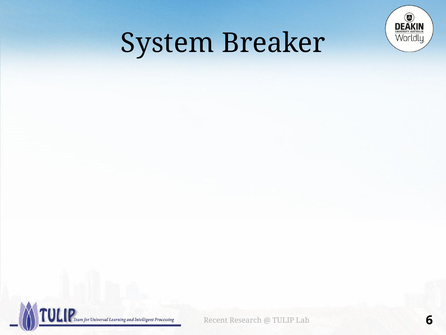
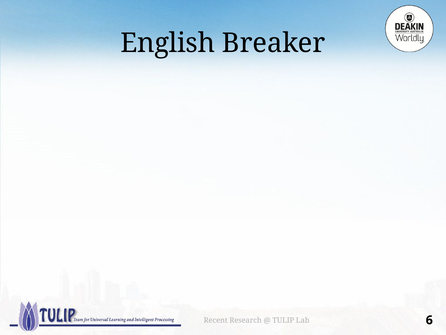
System: System -> English
